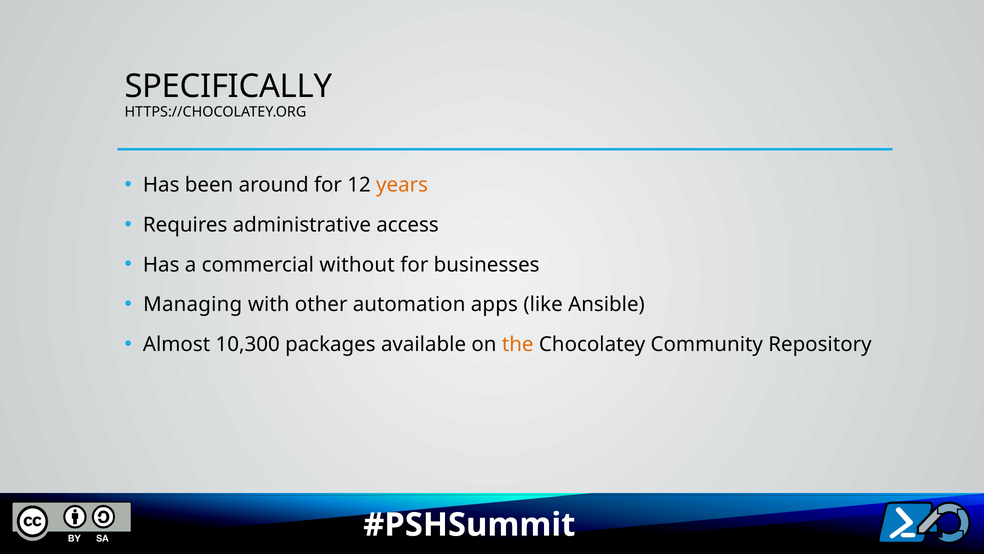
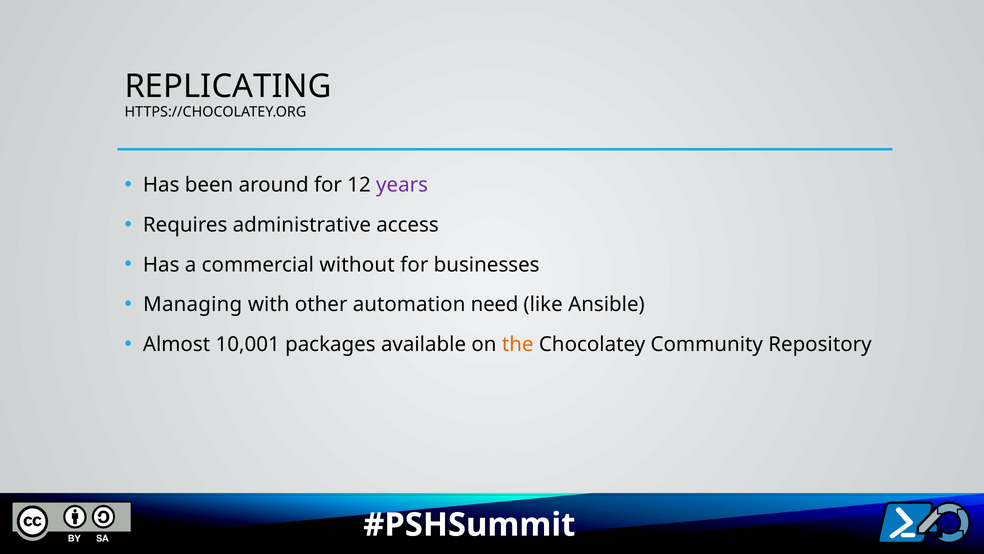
SPECIFICALLY: SPECIFICALLY -> REPLICATING
years colour: orange -> purple
apps: apps -> need
10,300: 10,300 -> 10,001
